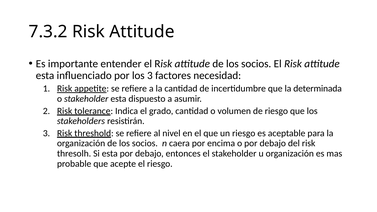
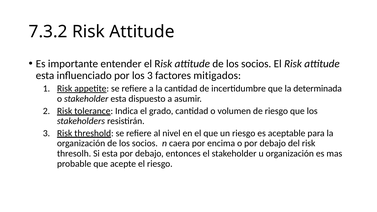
necesidad: necesidad -> mitigados
